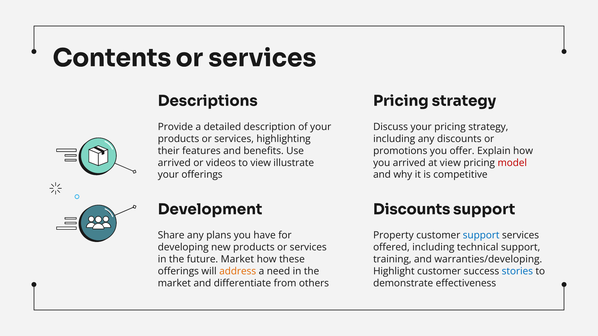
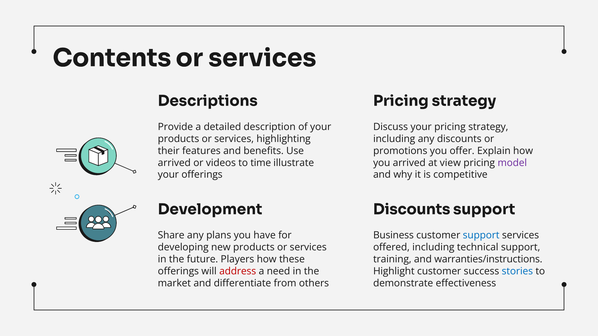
to view: view -> time
model colour: red -> purple
Property: Property -> Business
future Market: Market -> Players
warranties/developing: warranties/developing -> warranties/instructions
address colour: orange -> red
